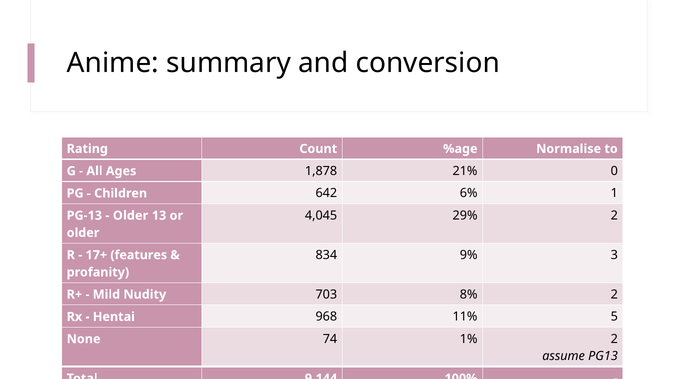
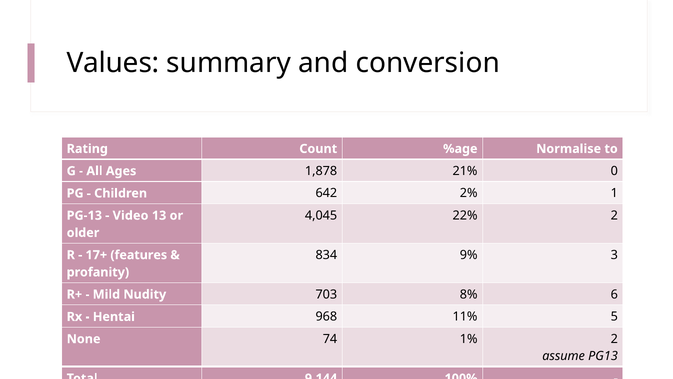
Anime: Anime -> Values
6%: 6% -> 2%
29%: 29% -> 22%
Older at (131, 215): Older -> Video
8% 2: 2 -> 6
